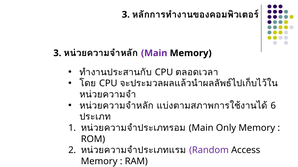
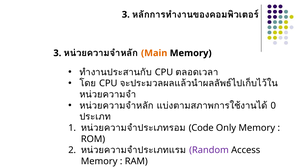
Main at (154, 53) colour: purple -> orange
6: 6 -> 0
Main at (201, 128): Main -> Code
